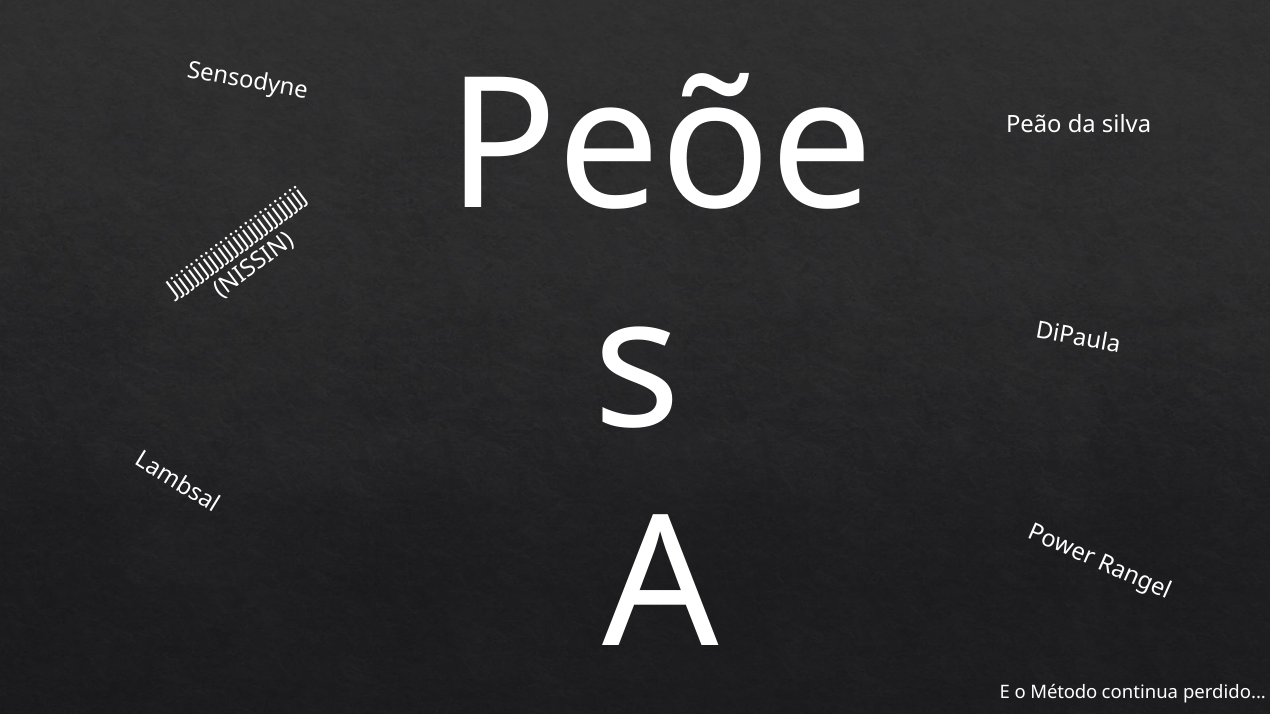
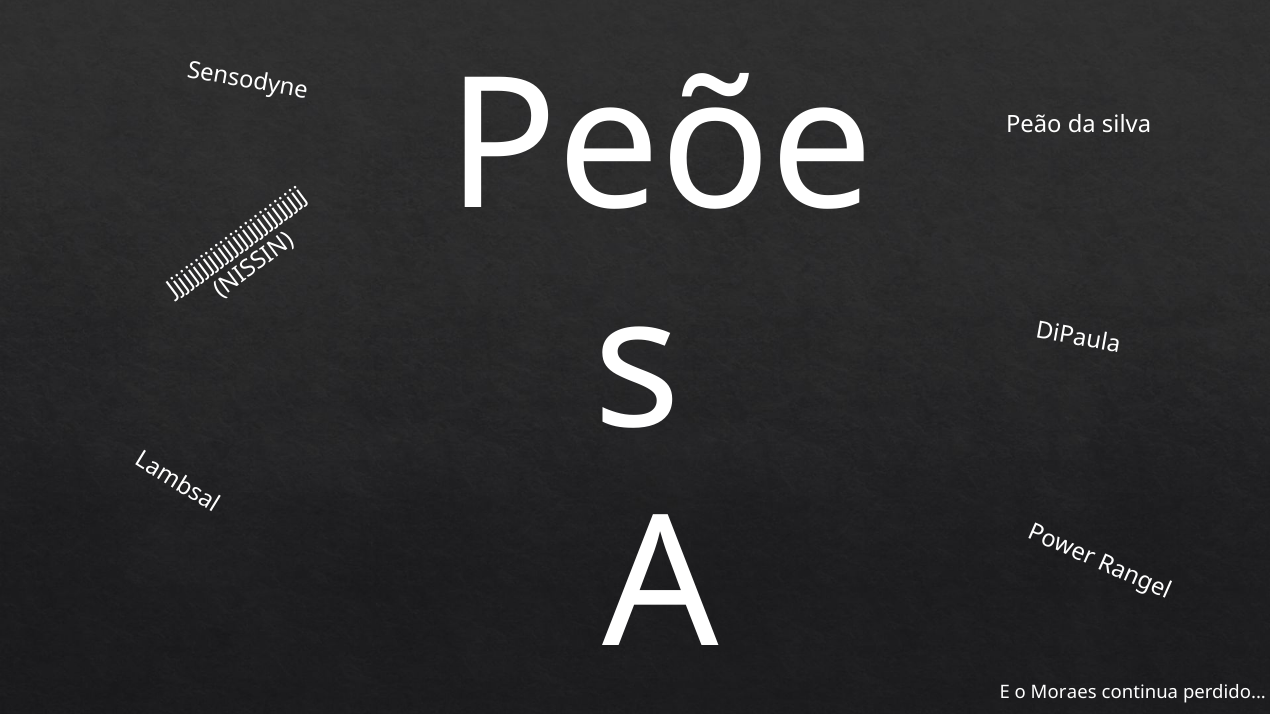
Método: Método -> Moraes
